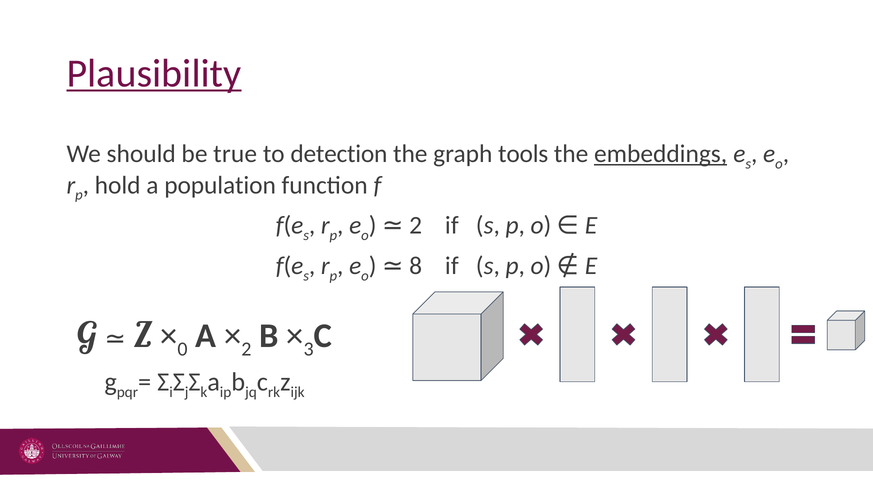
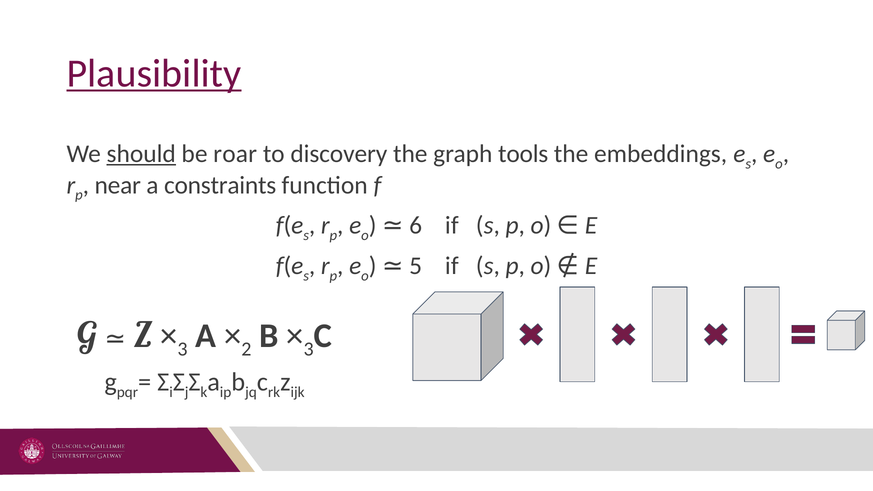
should underline: none -> present
true: true -> roar
detection: detection -> discovery
embeddings underline: present -> none
hold: hold -> near
population: population -> constraints
2 at (416, 226): 2 -> 6
8: 8 -> 5
0 at (183, 349): 0 -> 3
